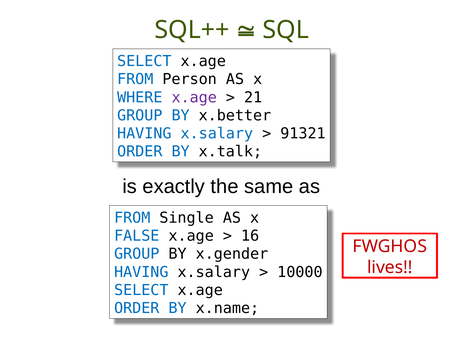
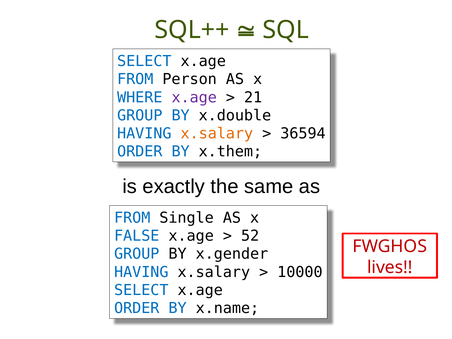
x.better: x.better -> x.double
x.salary at (217, 134) colour: blue -> orange
91321: 91321 -> 36594
x.talk: x.talk -> x.them
16: 16 -> 52
